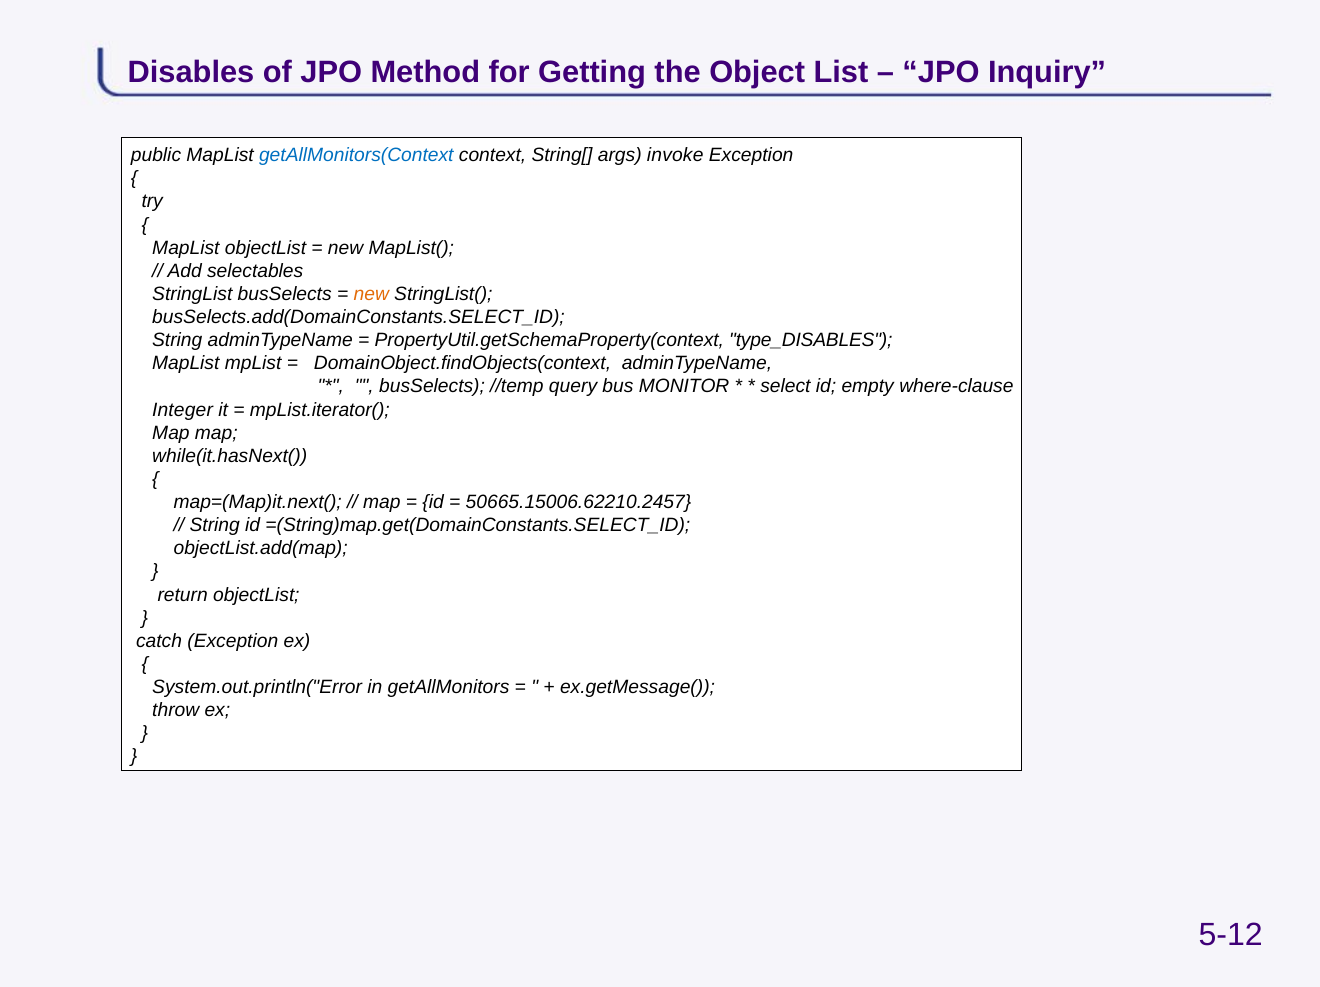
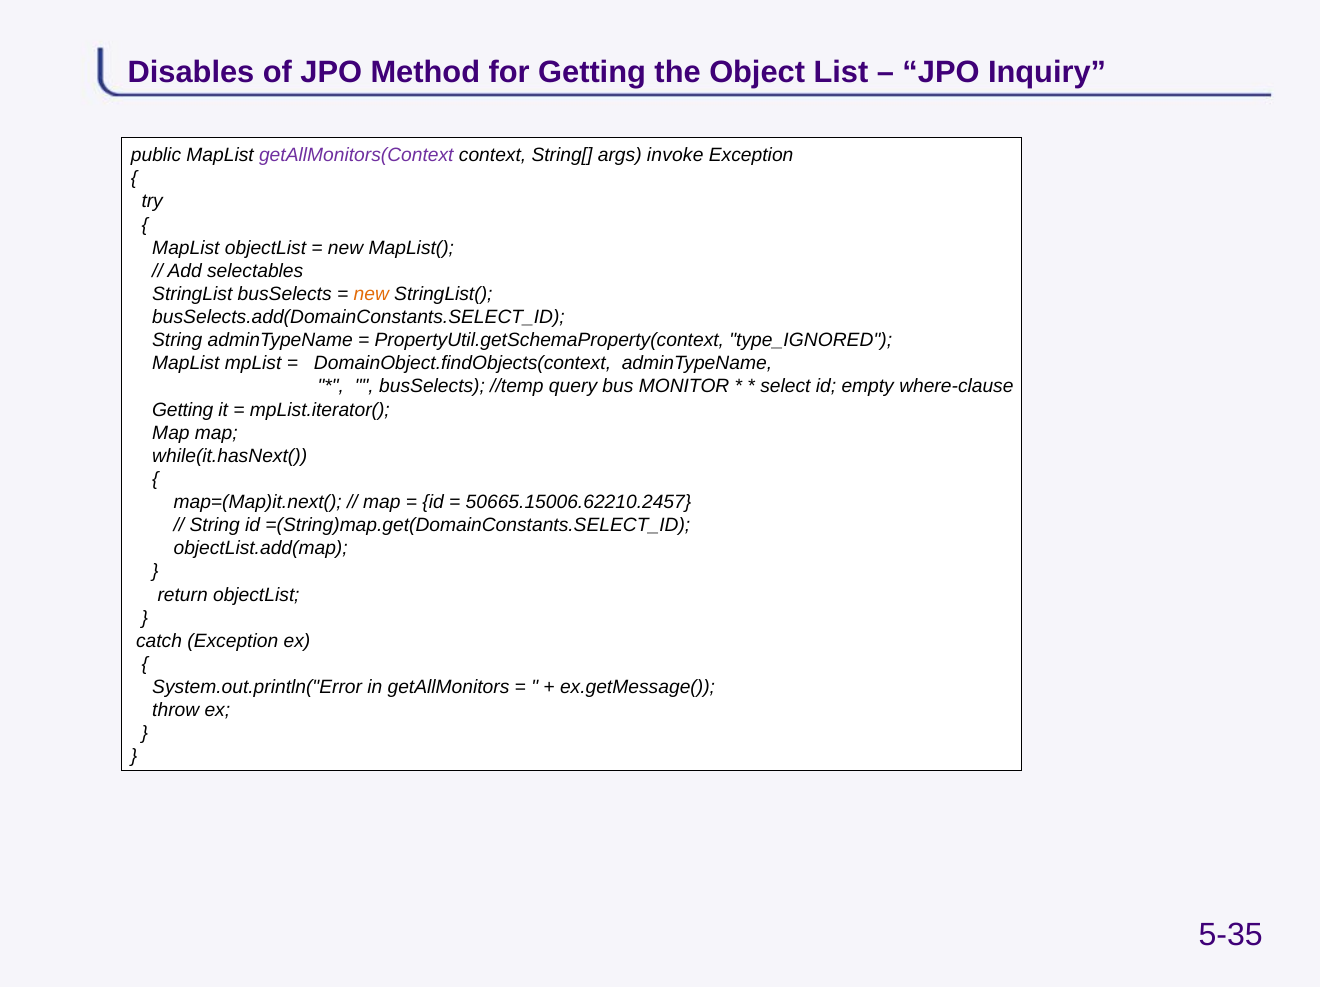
getAllMonitors(Context colour: blue -> purple
type_DISABLES: type_DISABLES -> type_IGNORED
Integer at (183, 409): Integer -> Getting
5-12: 5-12 -> 5-35
